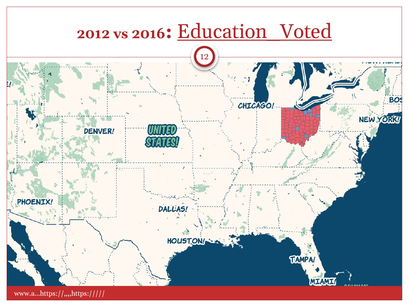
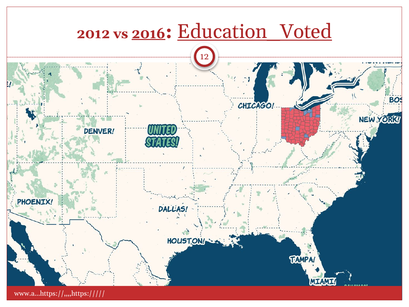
2016 underline: none -> present
